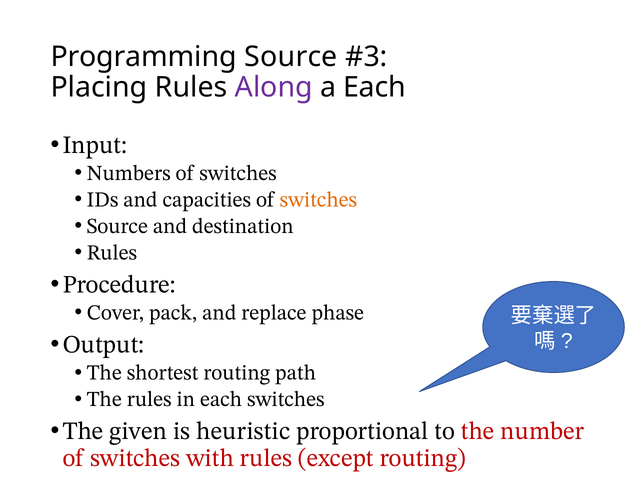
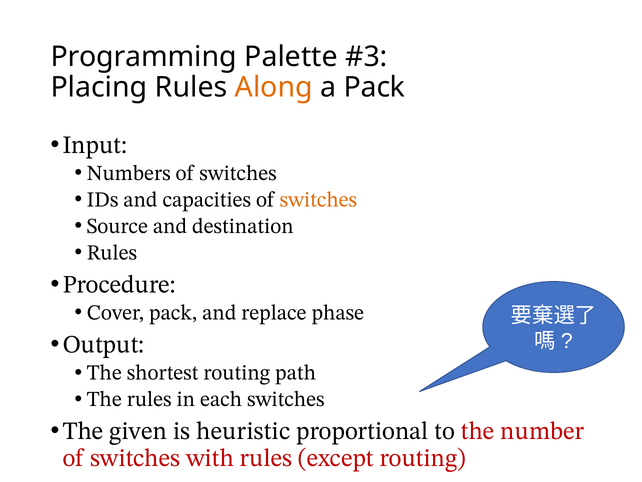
Programming Source: Source -> Palette
Along colour: purple -> orange
a Each: Each -> Pack
